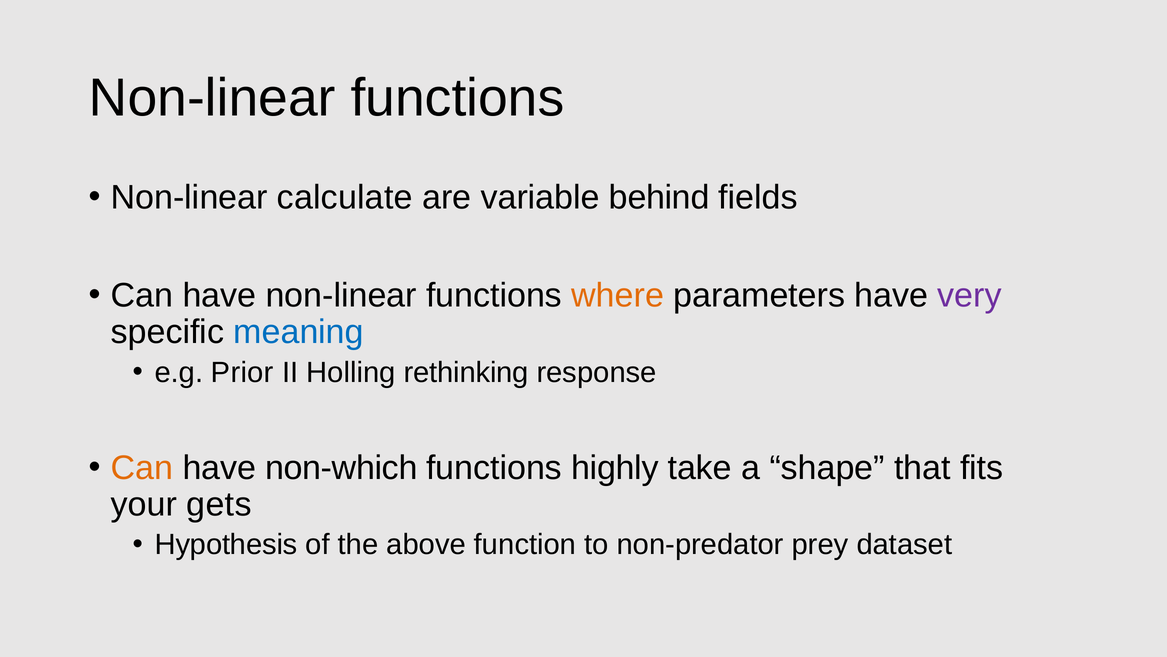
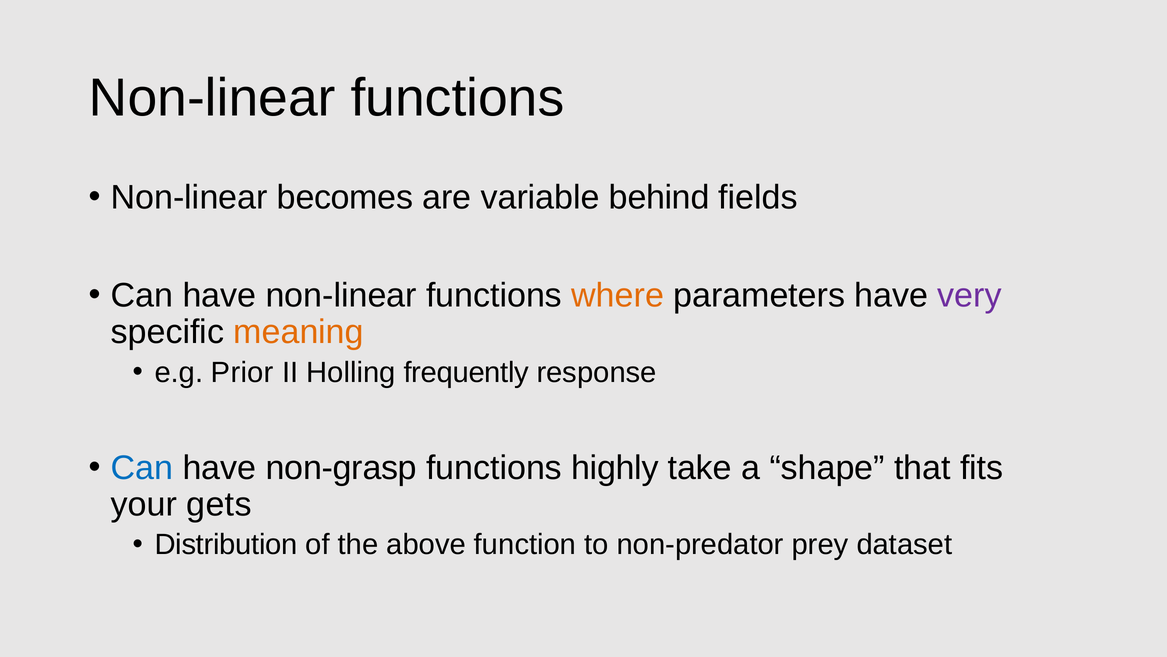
calculate: calculate -> becomes
meaning colour: blue -> orange
rethinking: rethinking -> frequently
Can at (142, 467) colour: orange -> blue
non-which: non-which -> non-grasp
Hypothesis: Hypothesis -> Distribution
